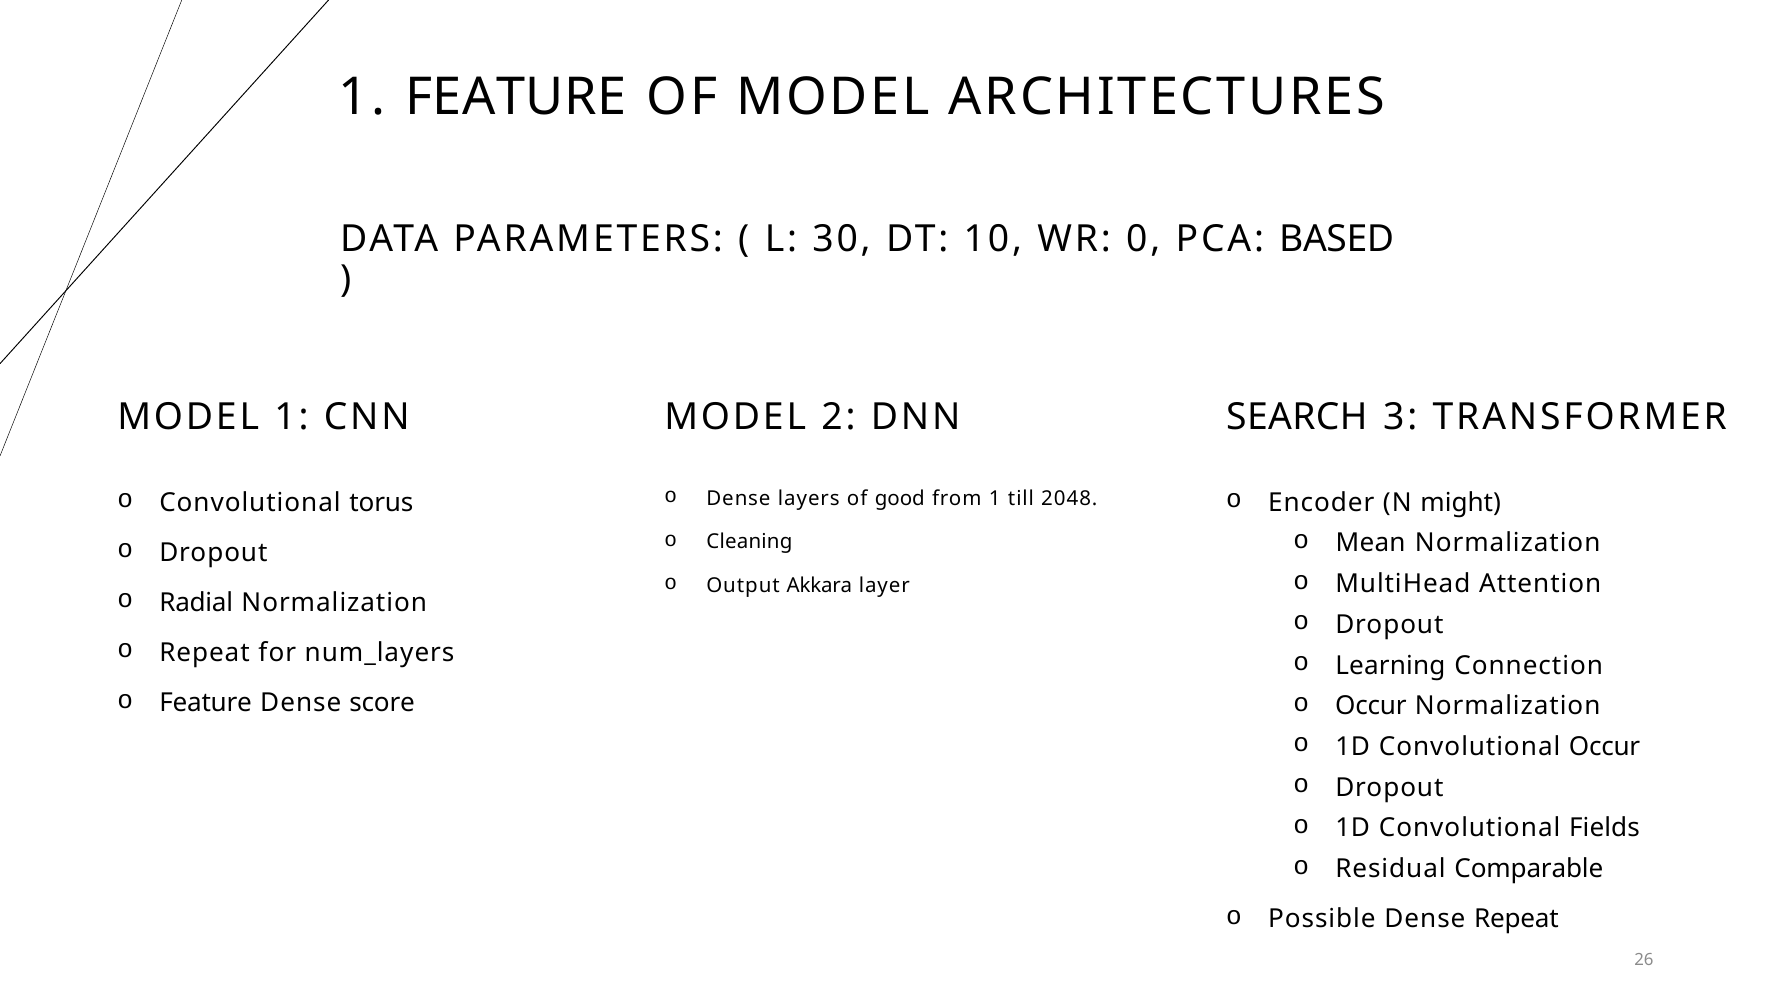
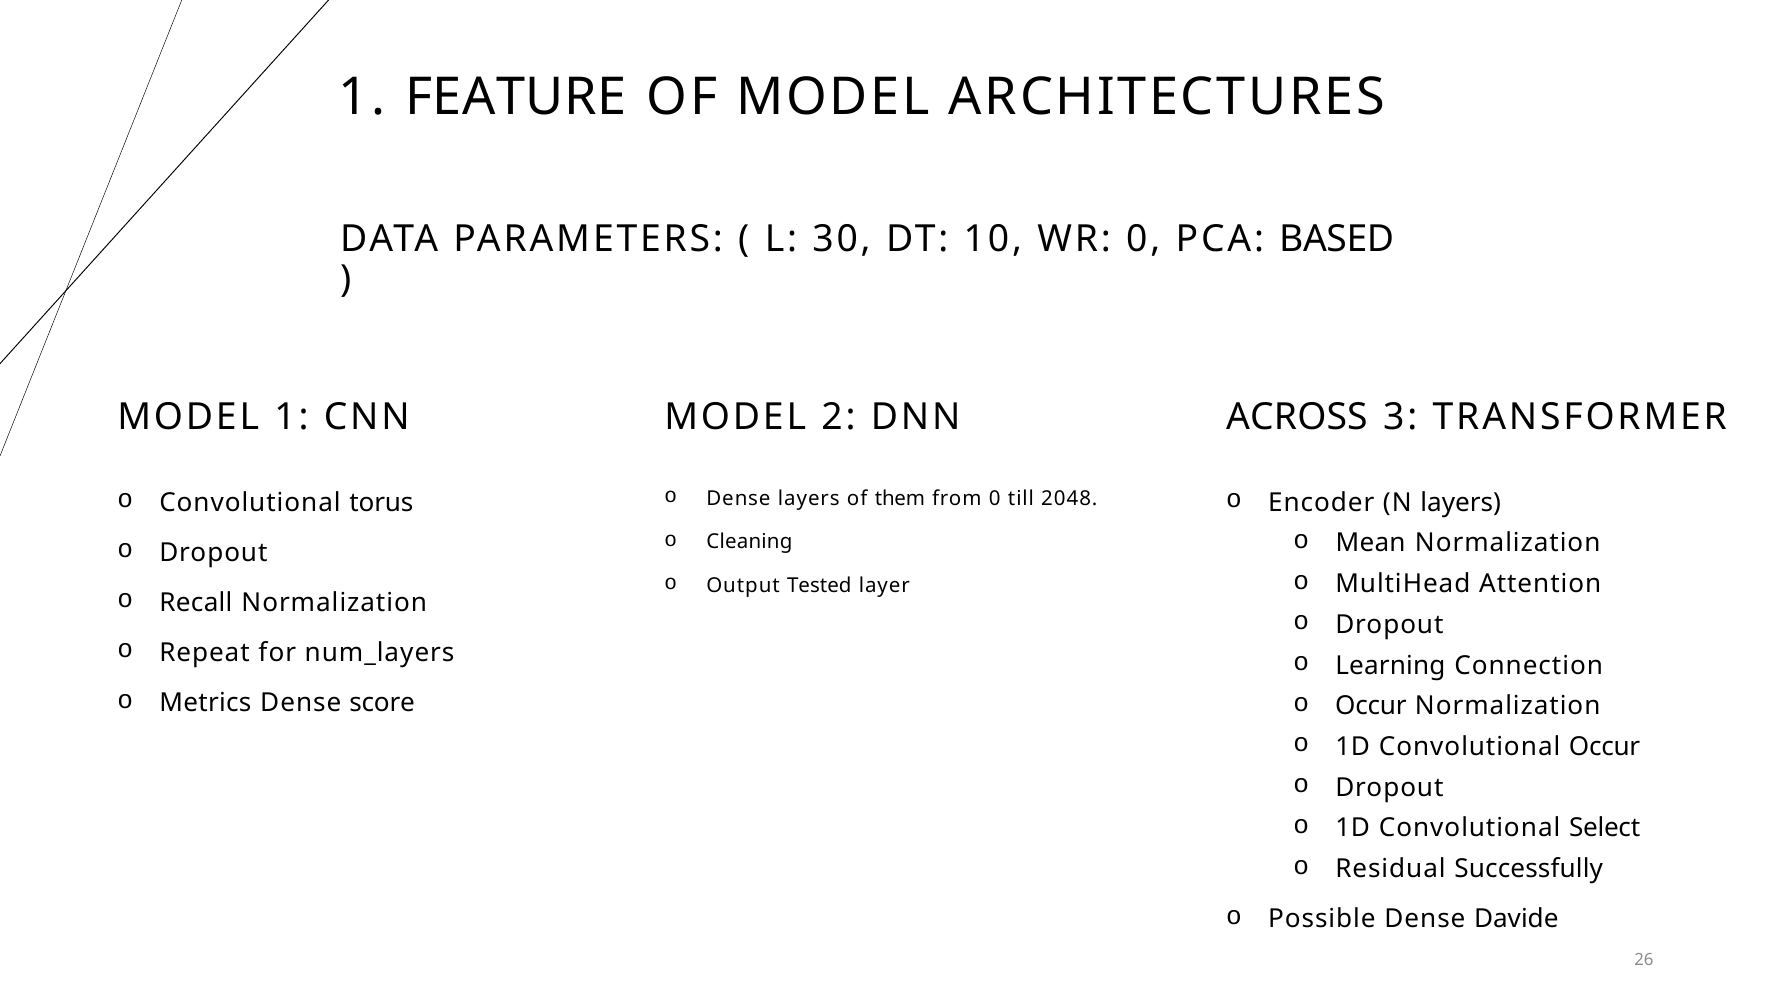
SEARCH: SEARCH -> ACROSS
good: good -> them
from 1: 1 -> 0
N might: might -> layers
Akkara: Akkara -> Tested
Radial: Radial -> Recall
Feature at (206, 703): Feature -> Metrics
Fields: Fields -> Select
Comparable: Comparable -> Successfully
Dense Repeat: Repeat -> Davide
